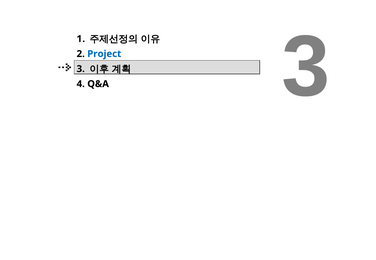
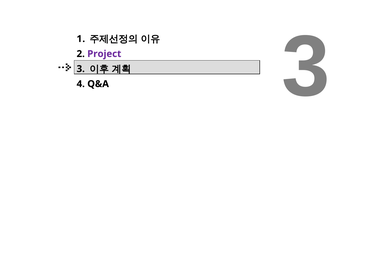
Project colour: blue -> purple
